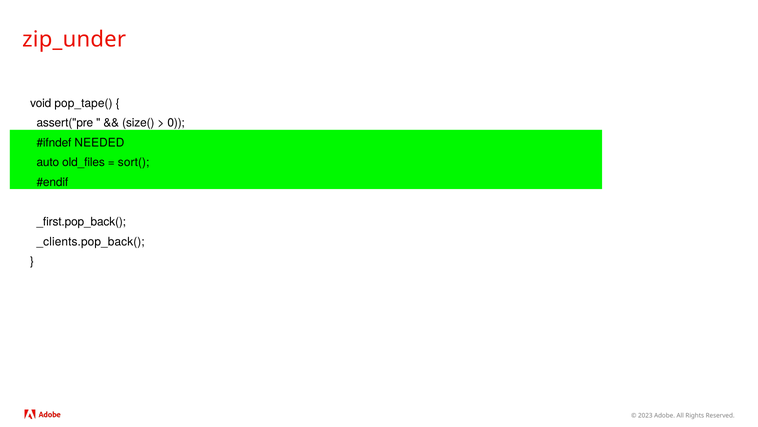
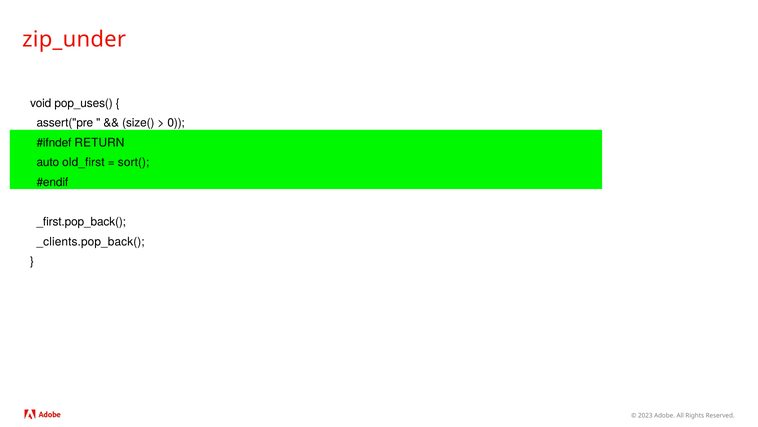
pop_tape(: pop_tape( -> pop_uses(
NEEDED: NEEDED -> RETURN
old_files: old_files -> old_first
